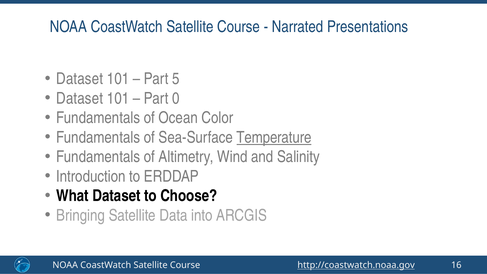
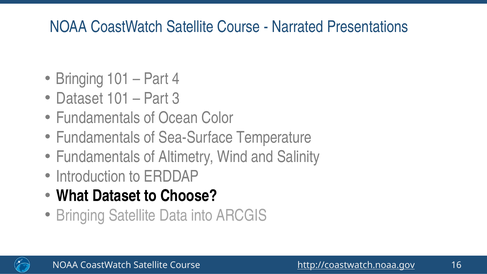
Dataset at (80, 79): Dataset -> Bringing
5: 5 -> 4
0: 0 -> 3
Temperature underline: present -> none
